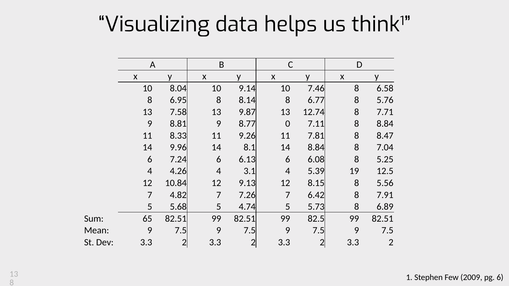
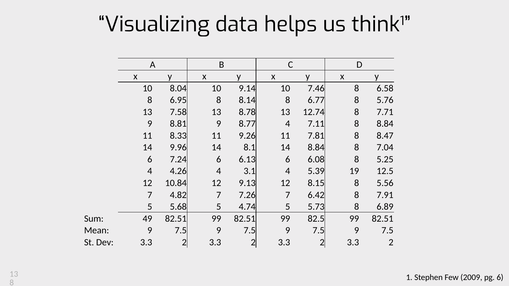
9.87: 9.87 -> 8.78
8.77 0: 0 -> 4
65: 65 -> 49
